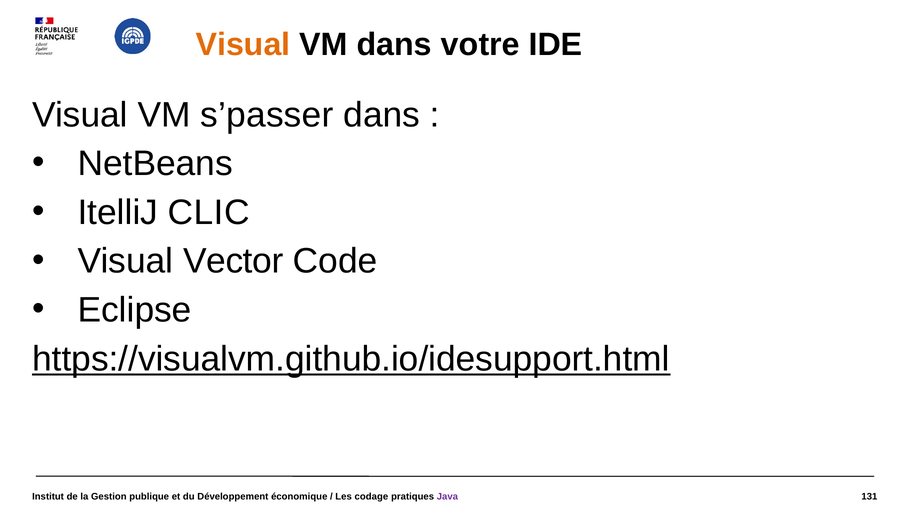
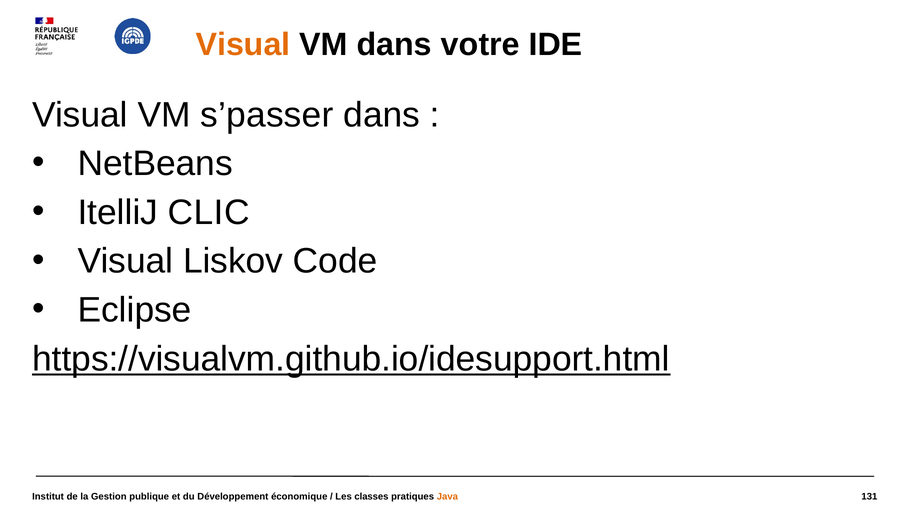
Vector: Vector -> Liskov
codage: codage -> classes
Java colour: purple -> orange
